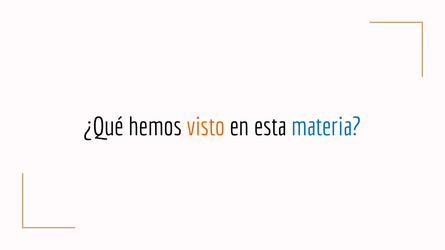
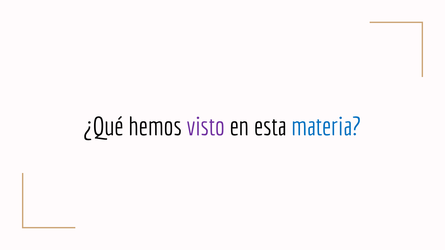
visto colour: orange -> purple
